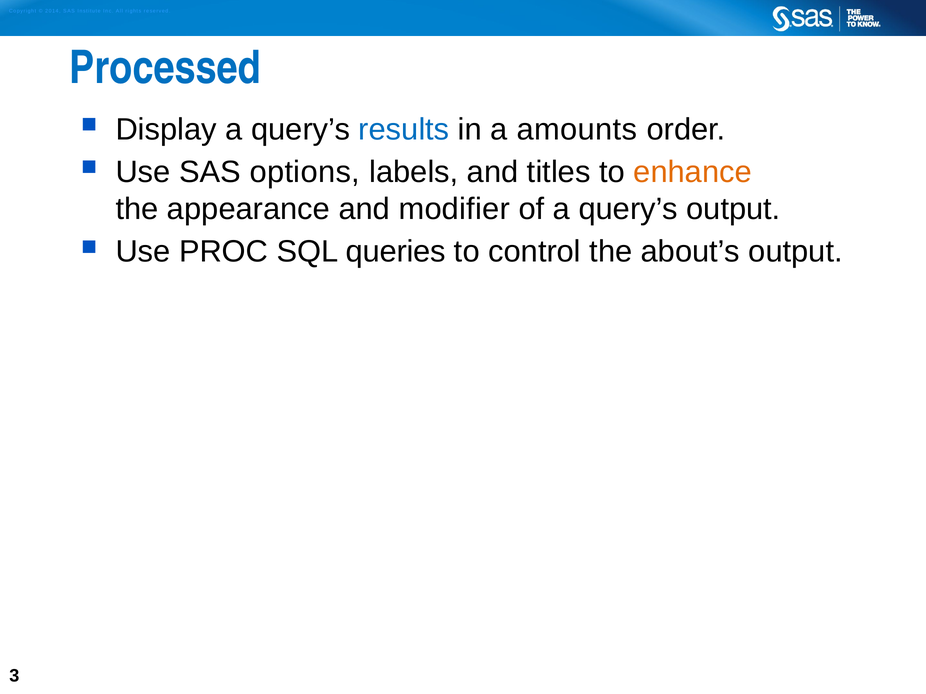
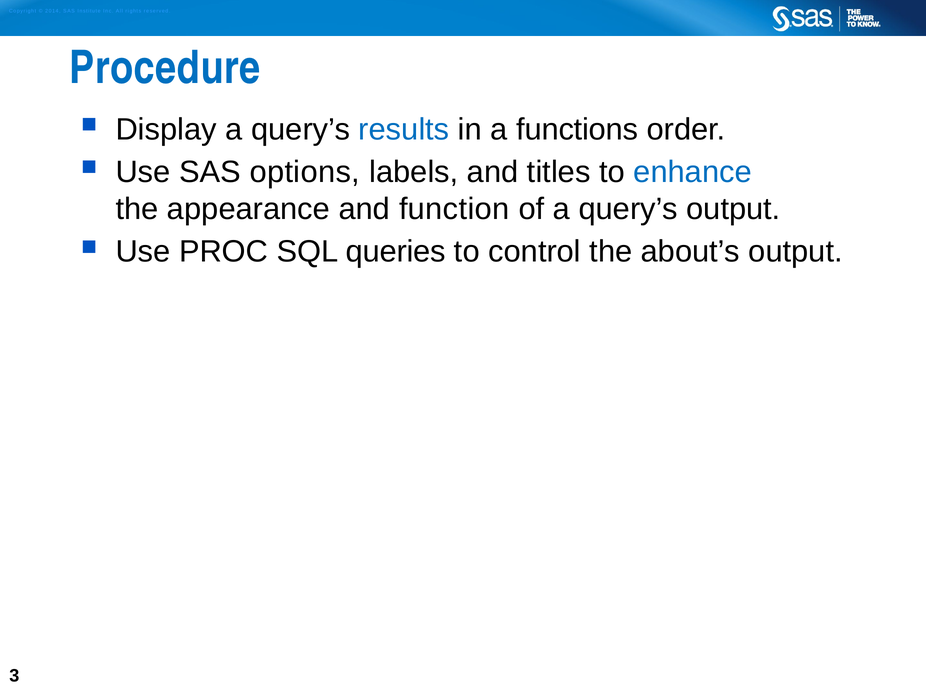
Processed: Processed -> Procedure
amounts: amounts -> functions
enhance colour: orange -> blue
modifier: modifier -> function
